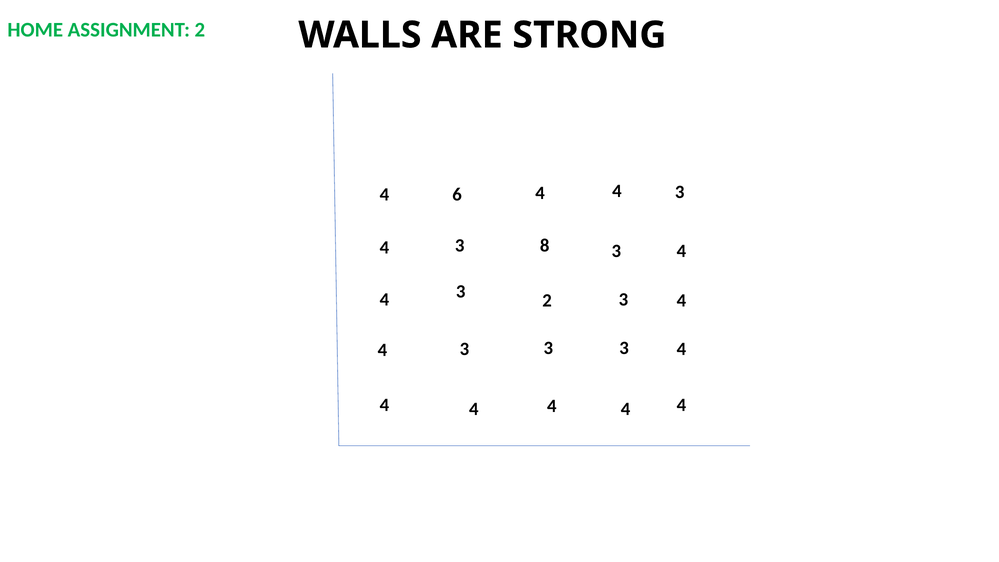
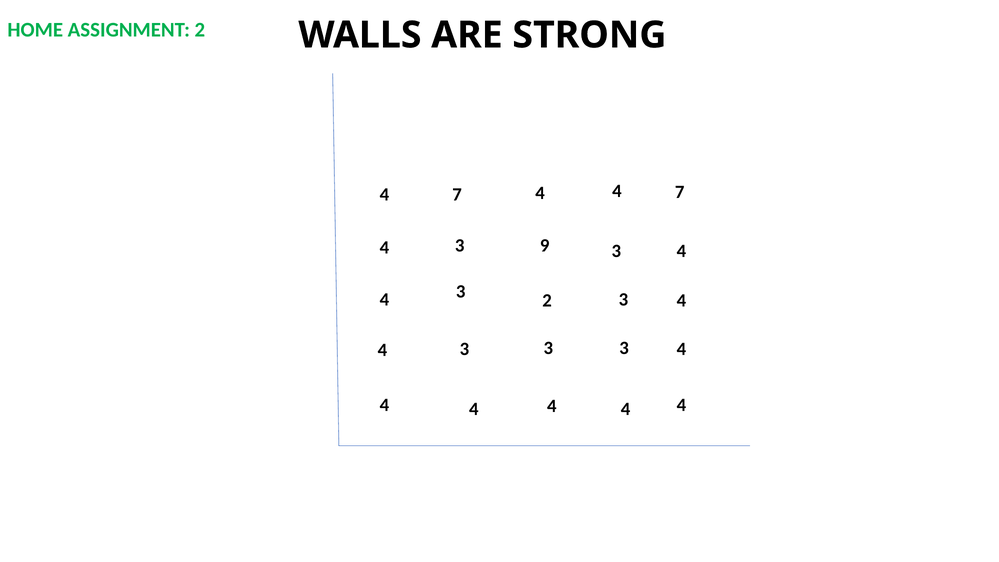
6 at (457, 194): 6 -> 7
3 at (680, 192): 3 -> 7
8: 8 -> 9
